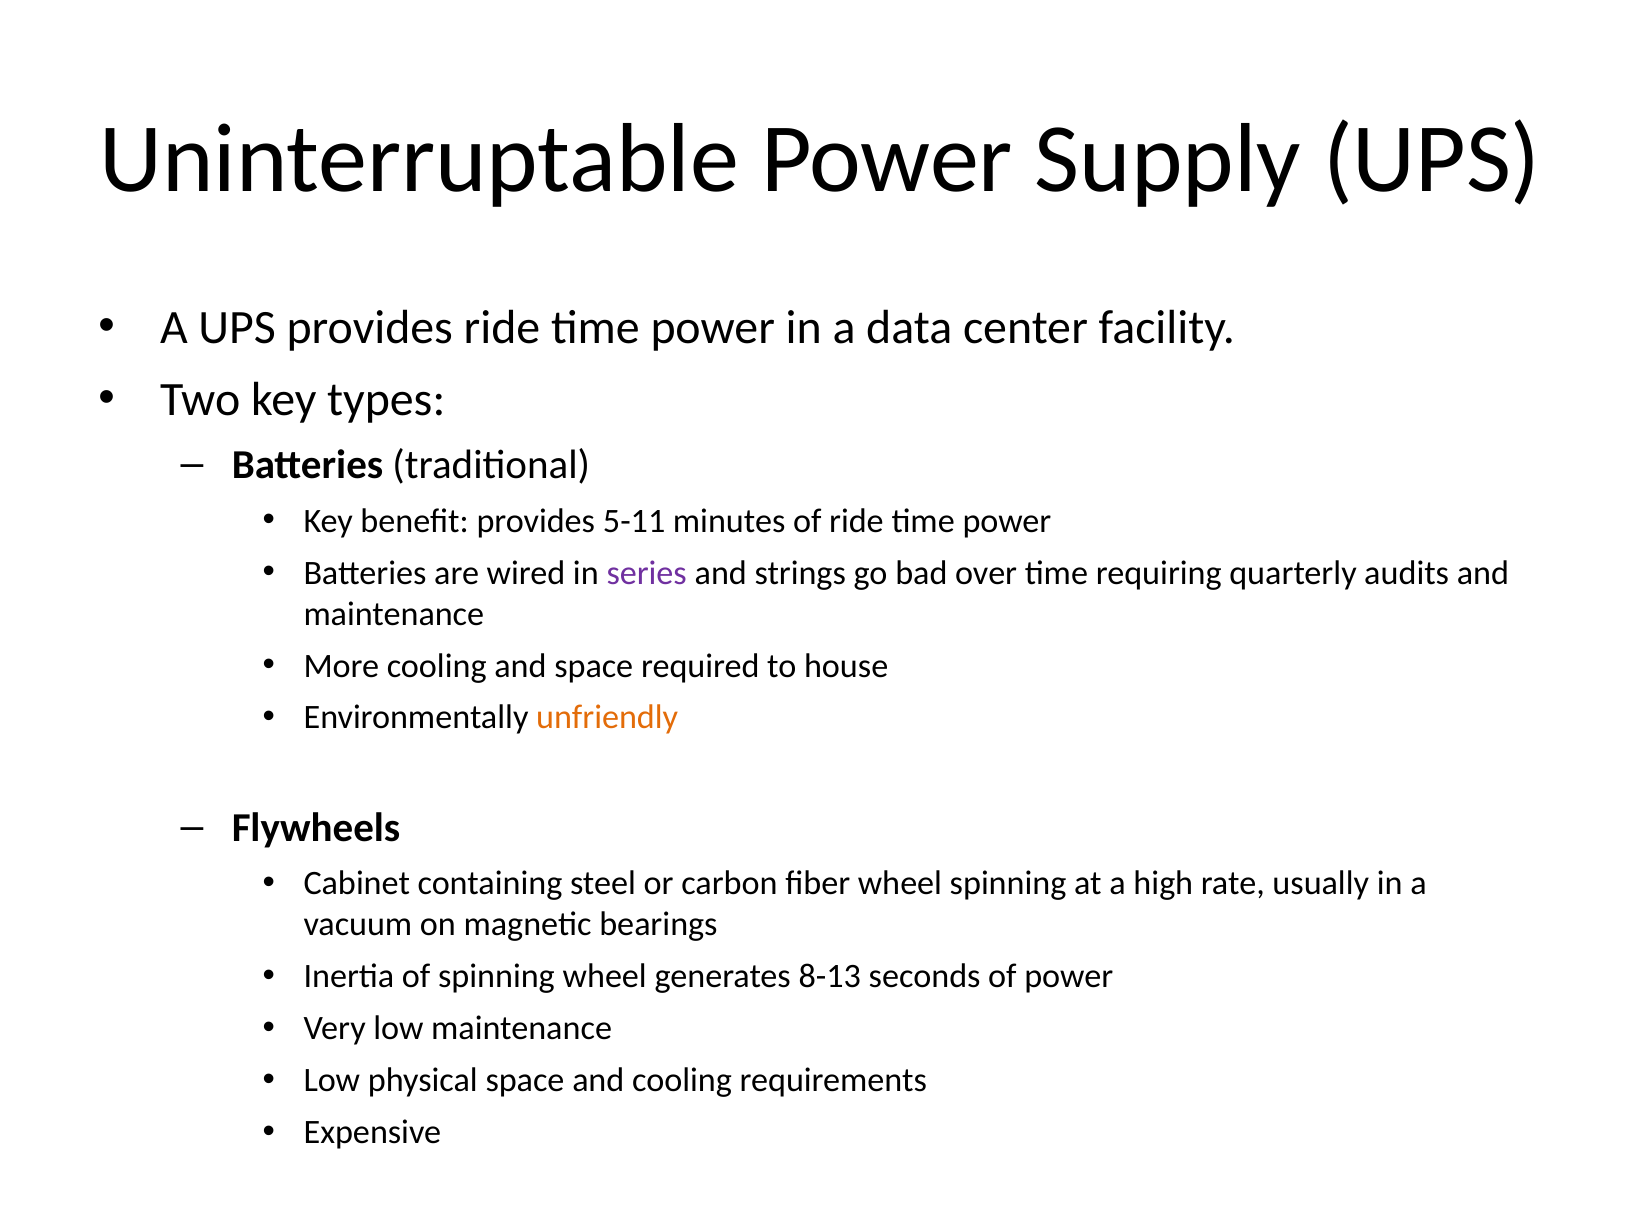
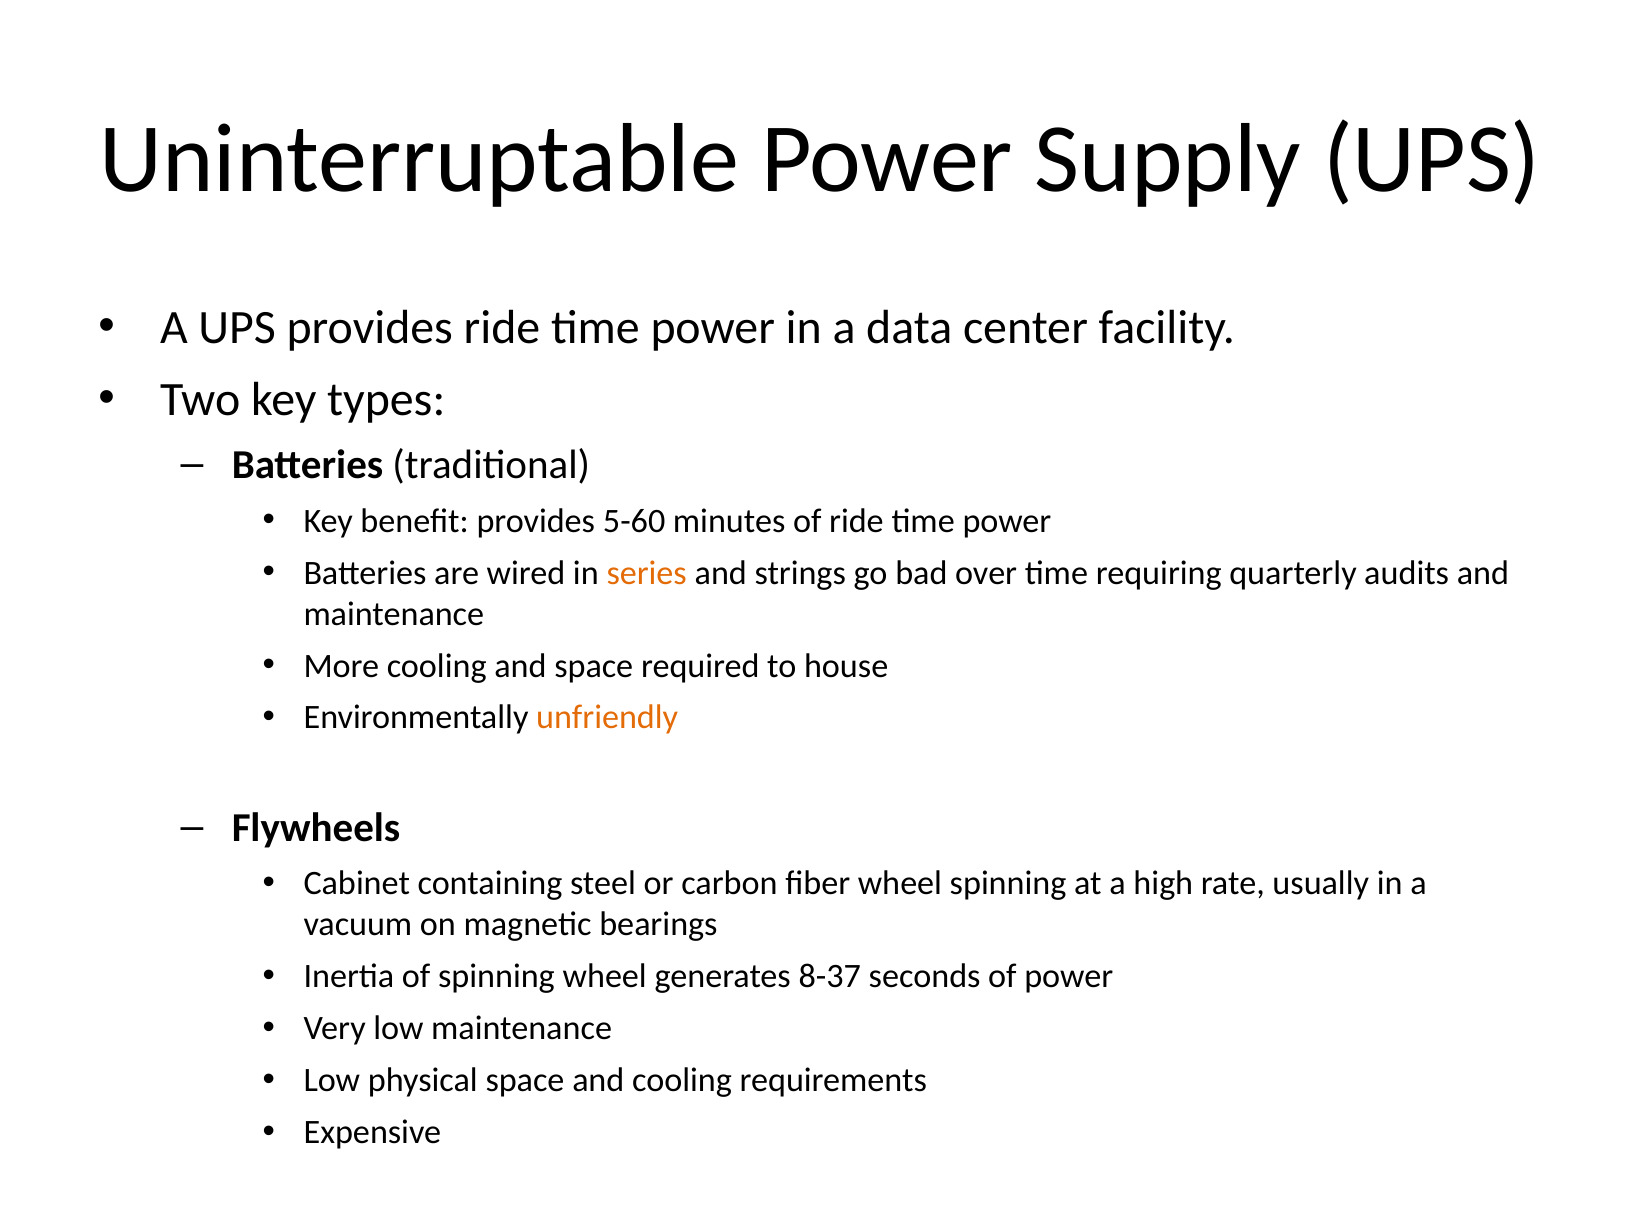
5-11: 5-11 -> 5-60
series colour: purple -> orange
8-13: 8-13 -> 8-37
